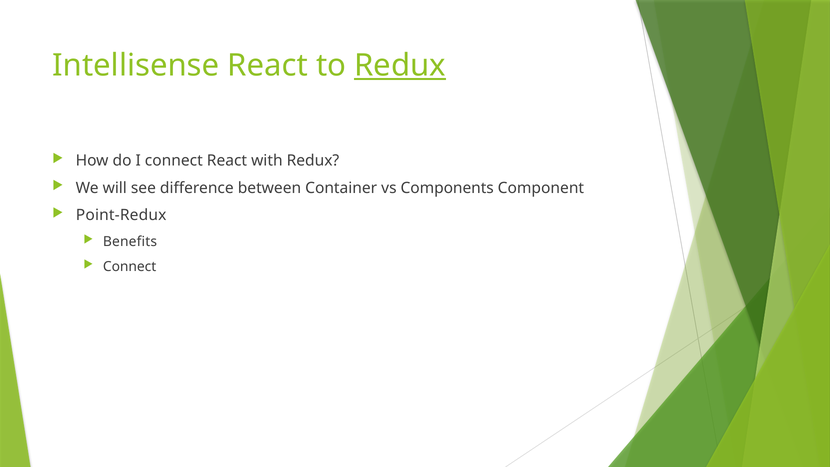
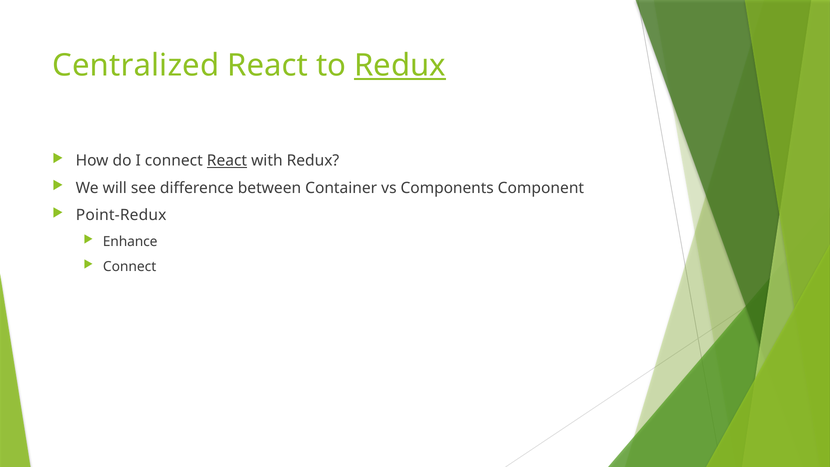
Intellisense: Intellisense -> Centralized
React at (227, 161) underline: none -> present
Benefits: Benefits -> Enhance
